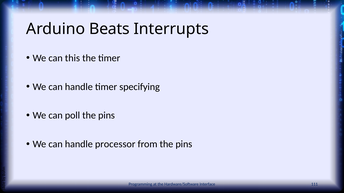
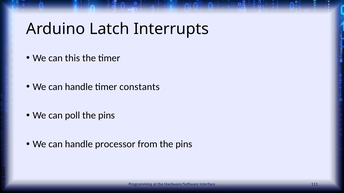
Beats: Beats -> Latch
specifying: specifying -> constants
